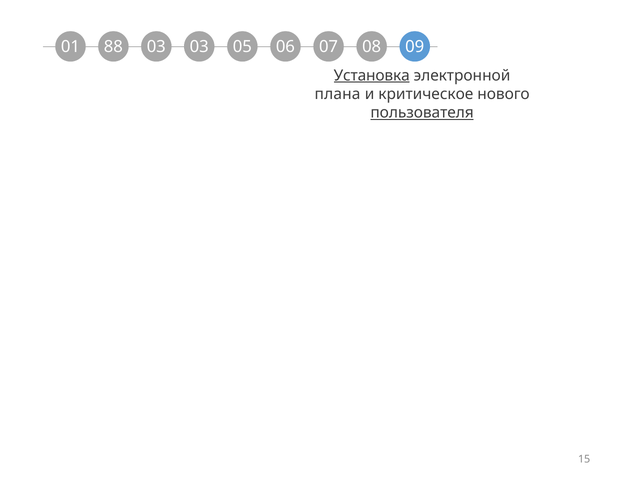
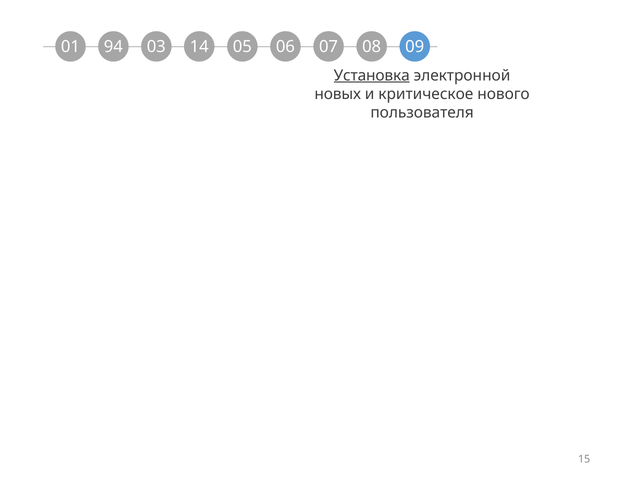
88: 88 -> 94
03 03: 03 -> 14
плана: плана -> новых
пользователя underline: present -> none
